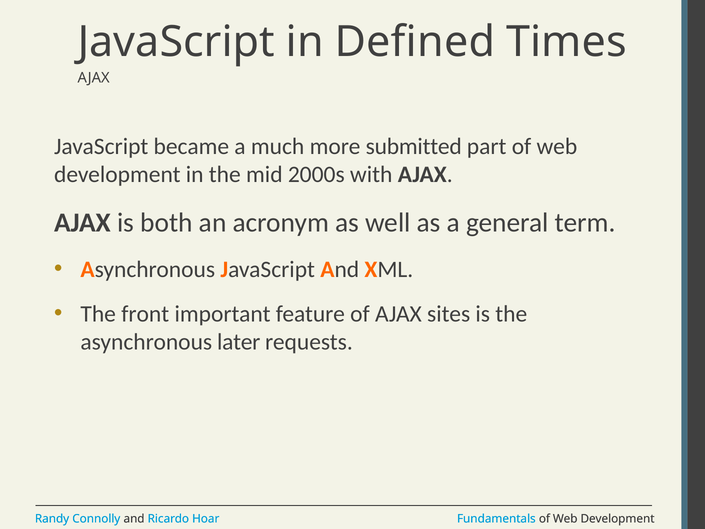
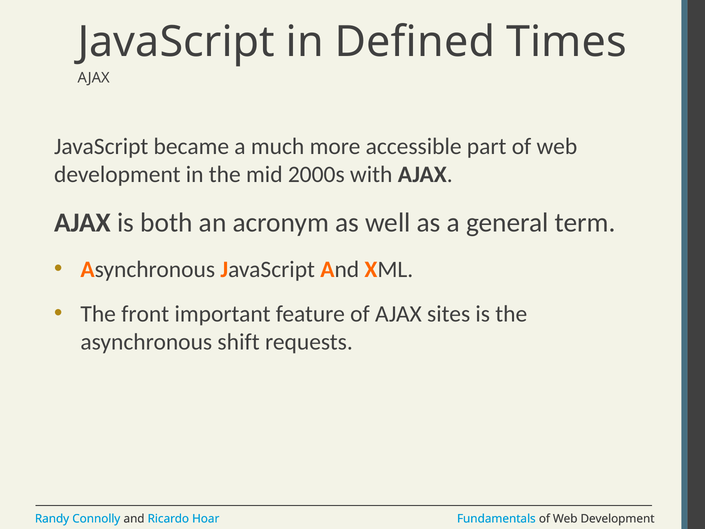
submitted: submitted -> accessible
later: later -> shift
